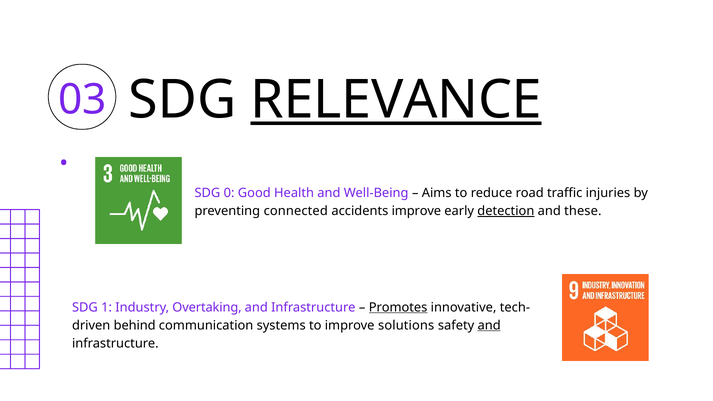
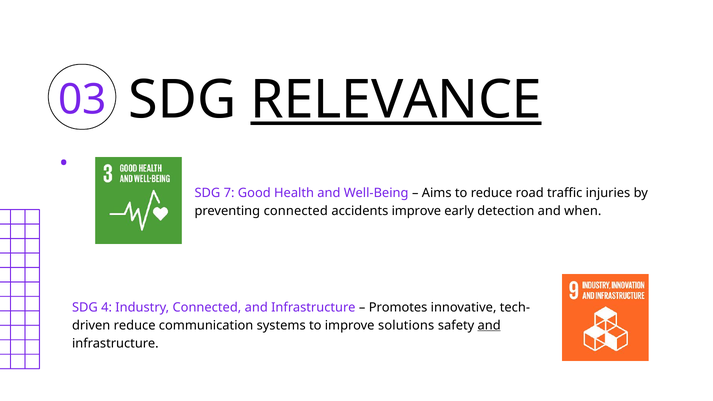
0: 0 -> 7
detection underline: present -> none
these: these -> when
1: 1 -> 4
Industry Overtaking: Overtaking -> Connected
Promotes underline: present -> none
behind at (135, 325): behind -> reduce
